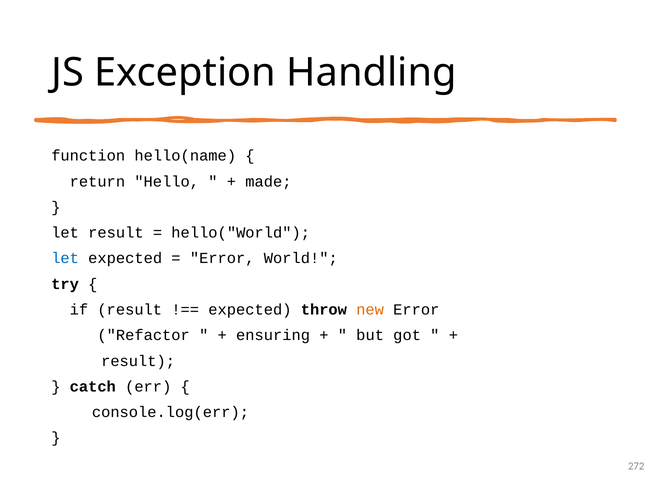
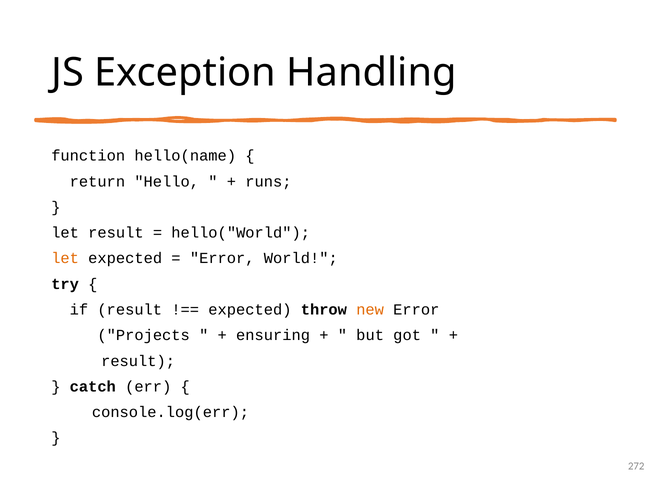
made: made -> runs
let at (65, 259) colour: blue -> orange
Refactor: Refactor -> Projects
